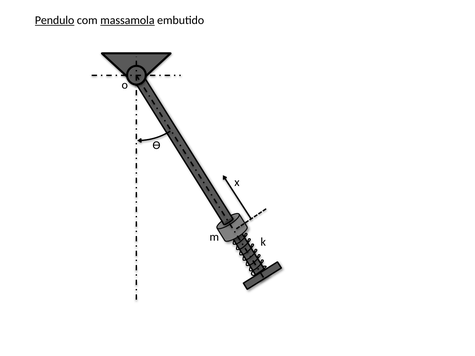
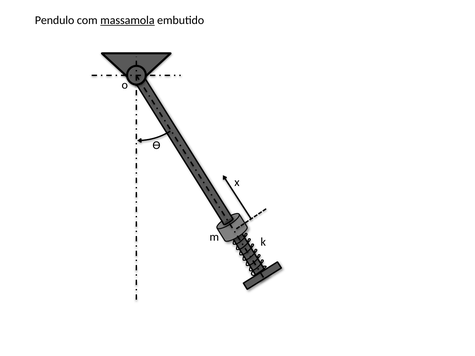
Pendulo underline: present -> none
